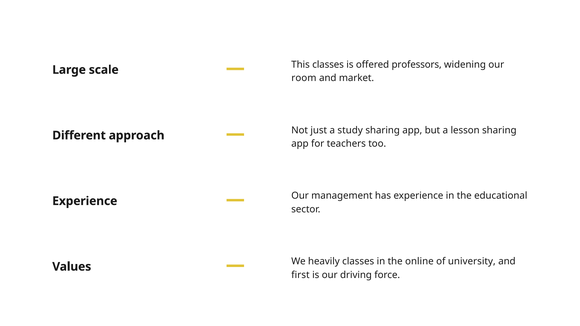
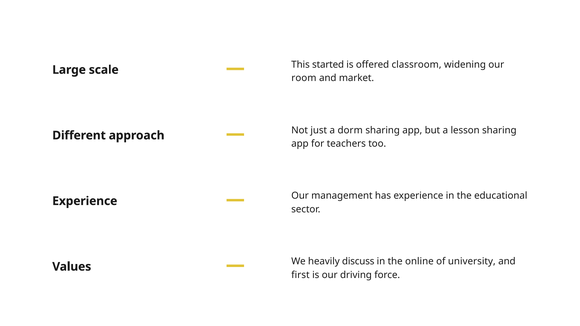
This classes: classes -> started
professors: professors -> classroom
study: study -> dorm
heavily classes: classes -> discuss
